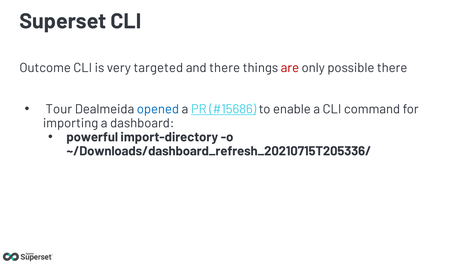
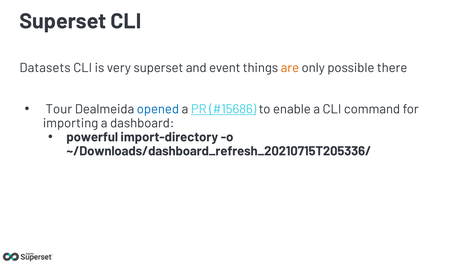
Outcome: Outcome -> Datasets
very targeted: targeted -> superset
and there: there -> event
are colour: red -> orange
